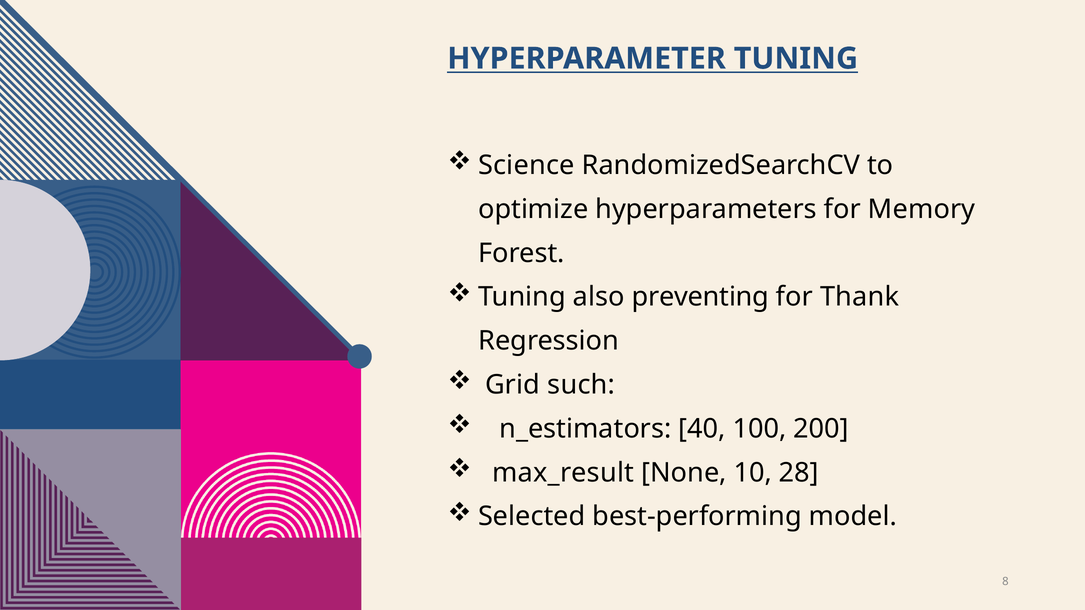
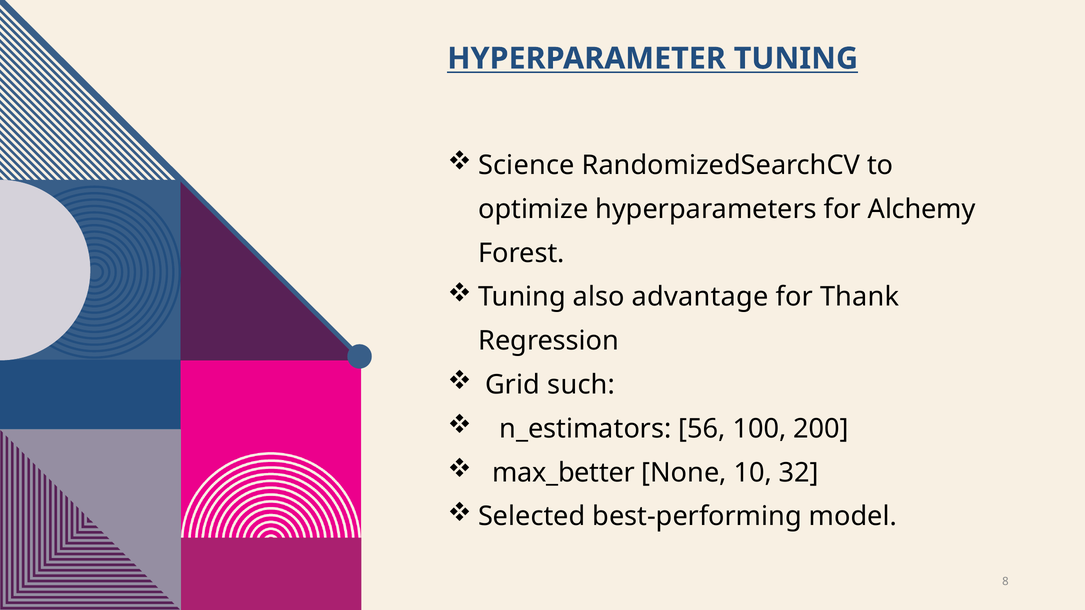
Memory: Memory -> Alchemy
preventing: preventing -> advantage
40: 40 -> 56
max_result: max_result -> max_better
28: 28 -> 32
